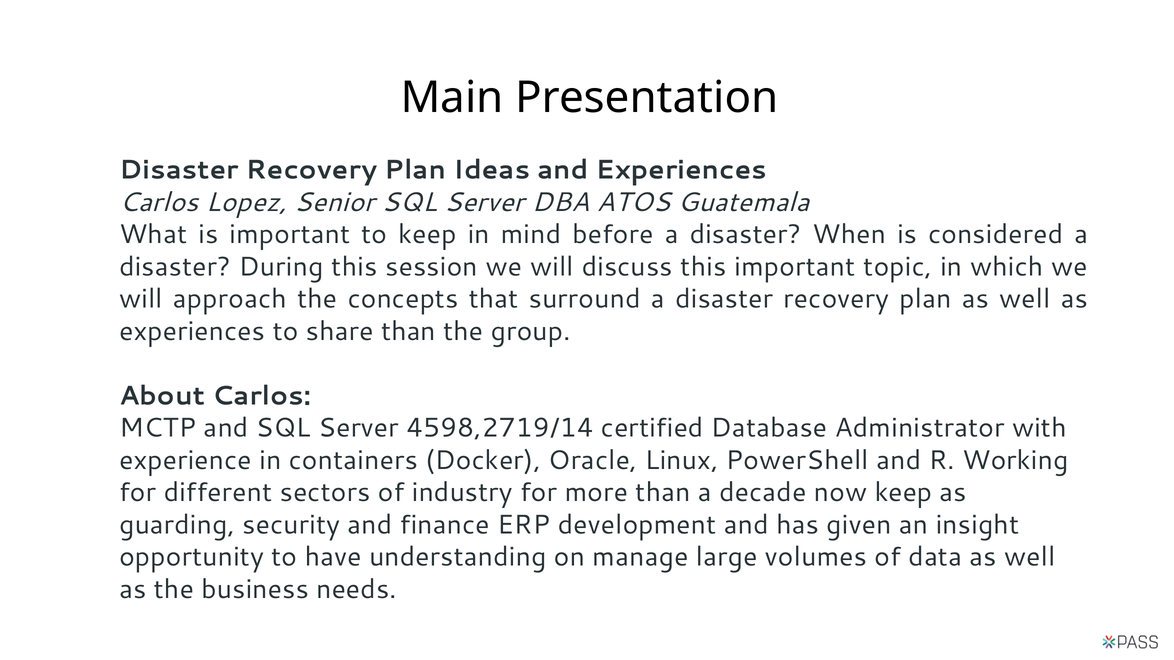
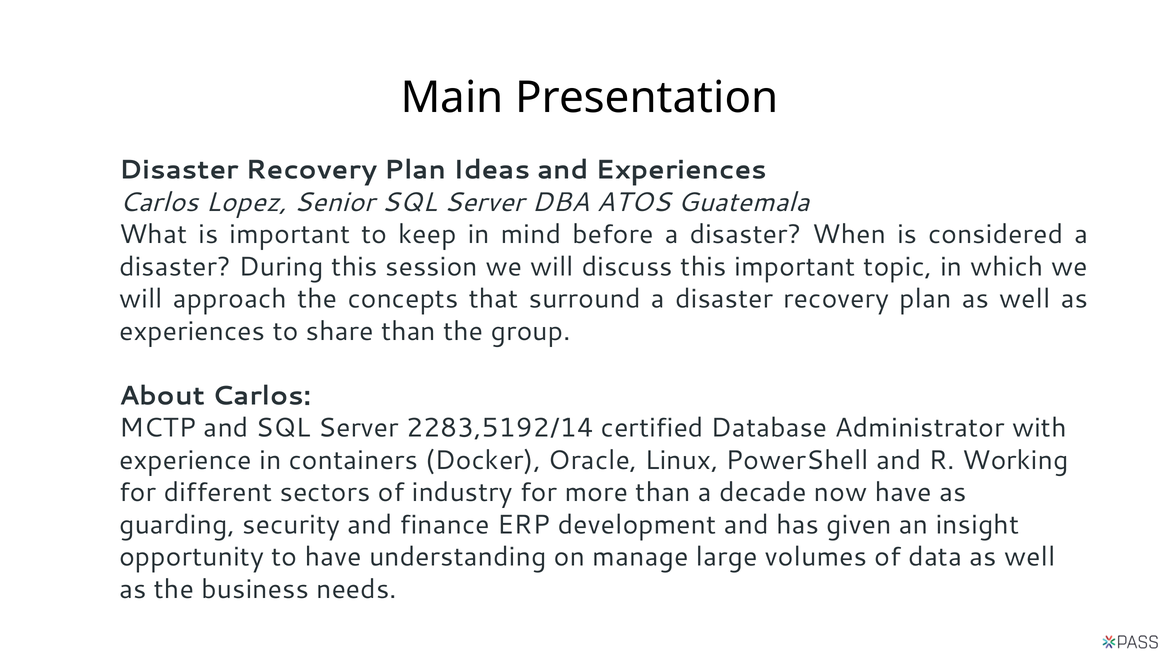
4598,2719/14: 4598,2719/14 -> 2283,5192/14
now keep: keep -> have
